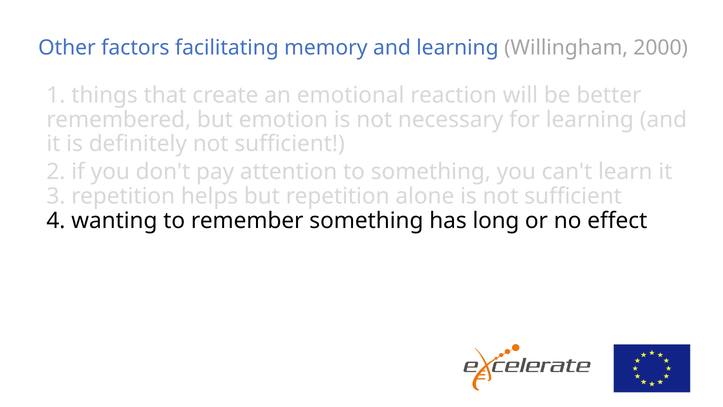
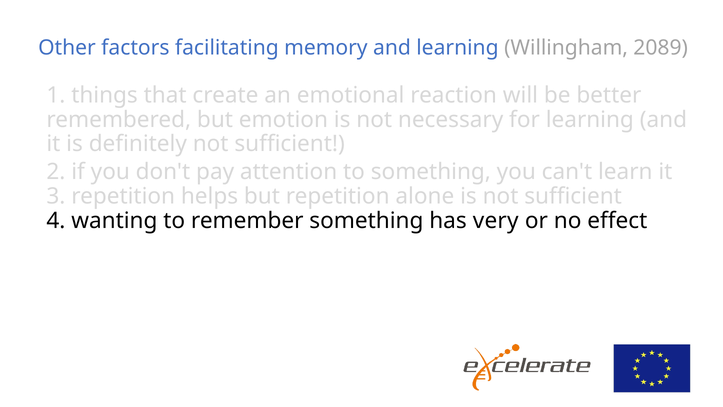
2000: 2000 -> 2089
has long: long -> very
